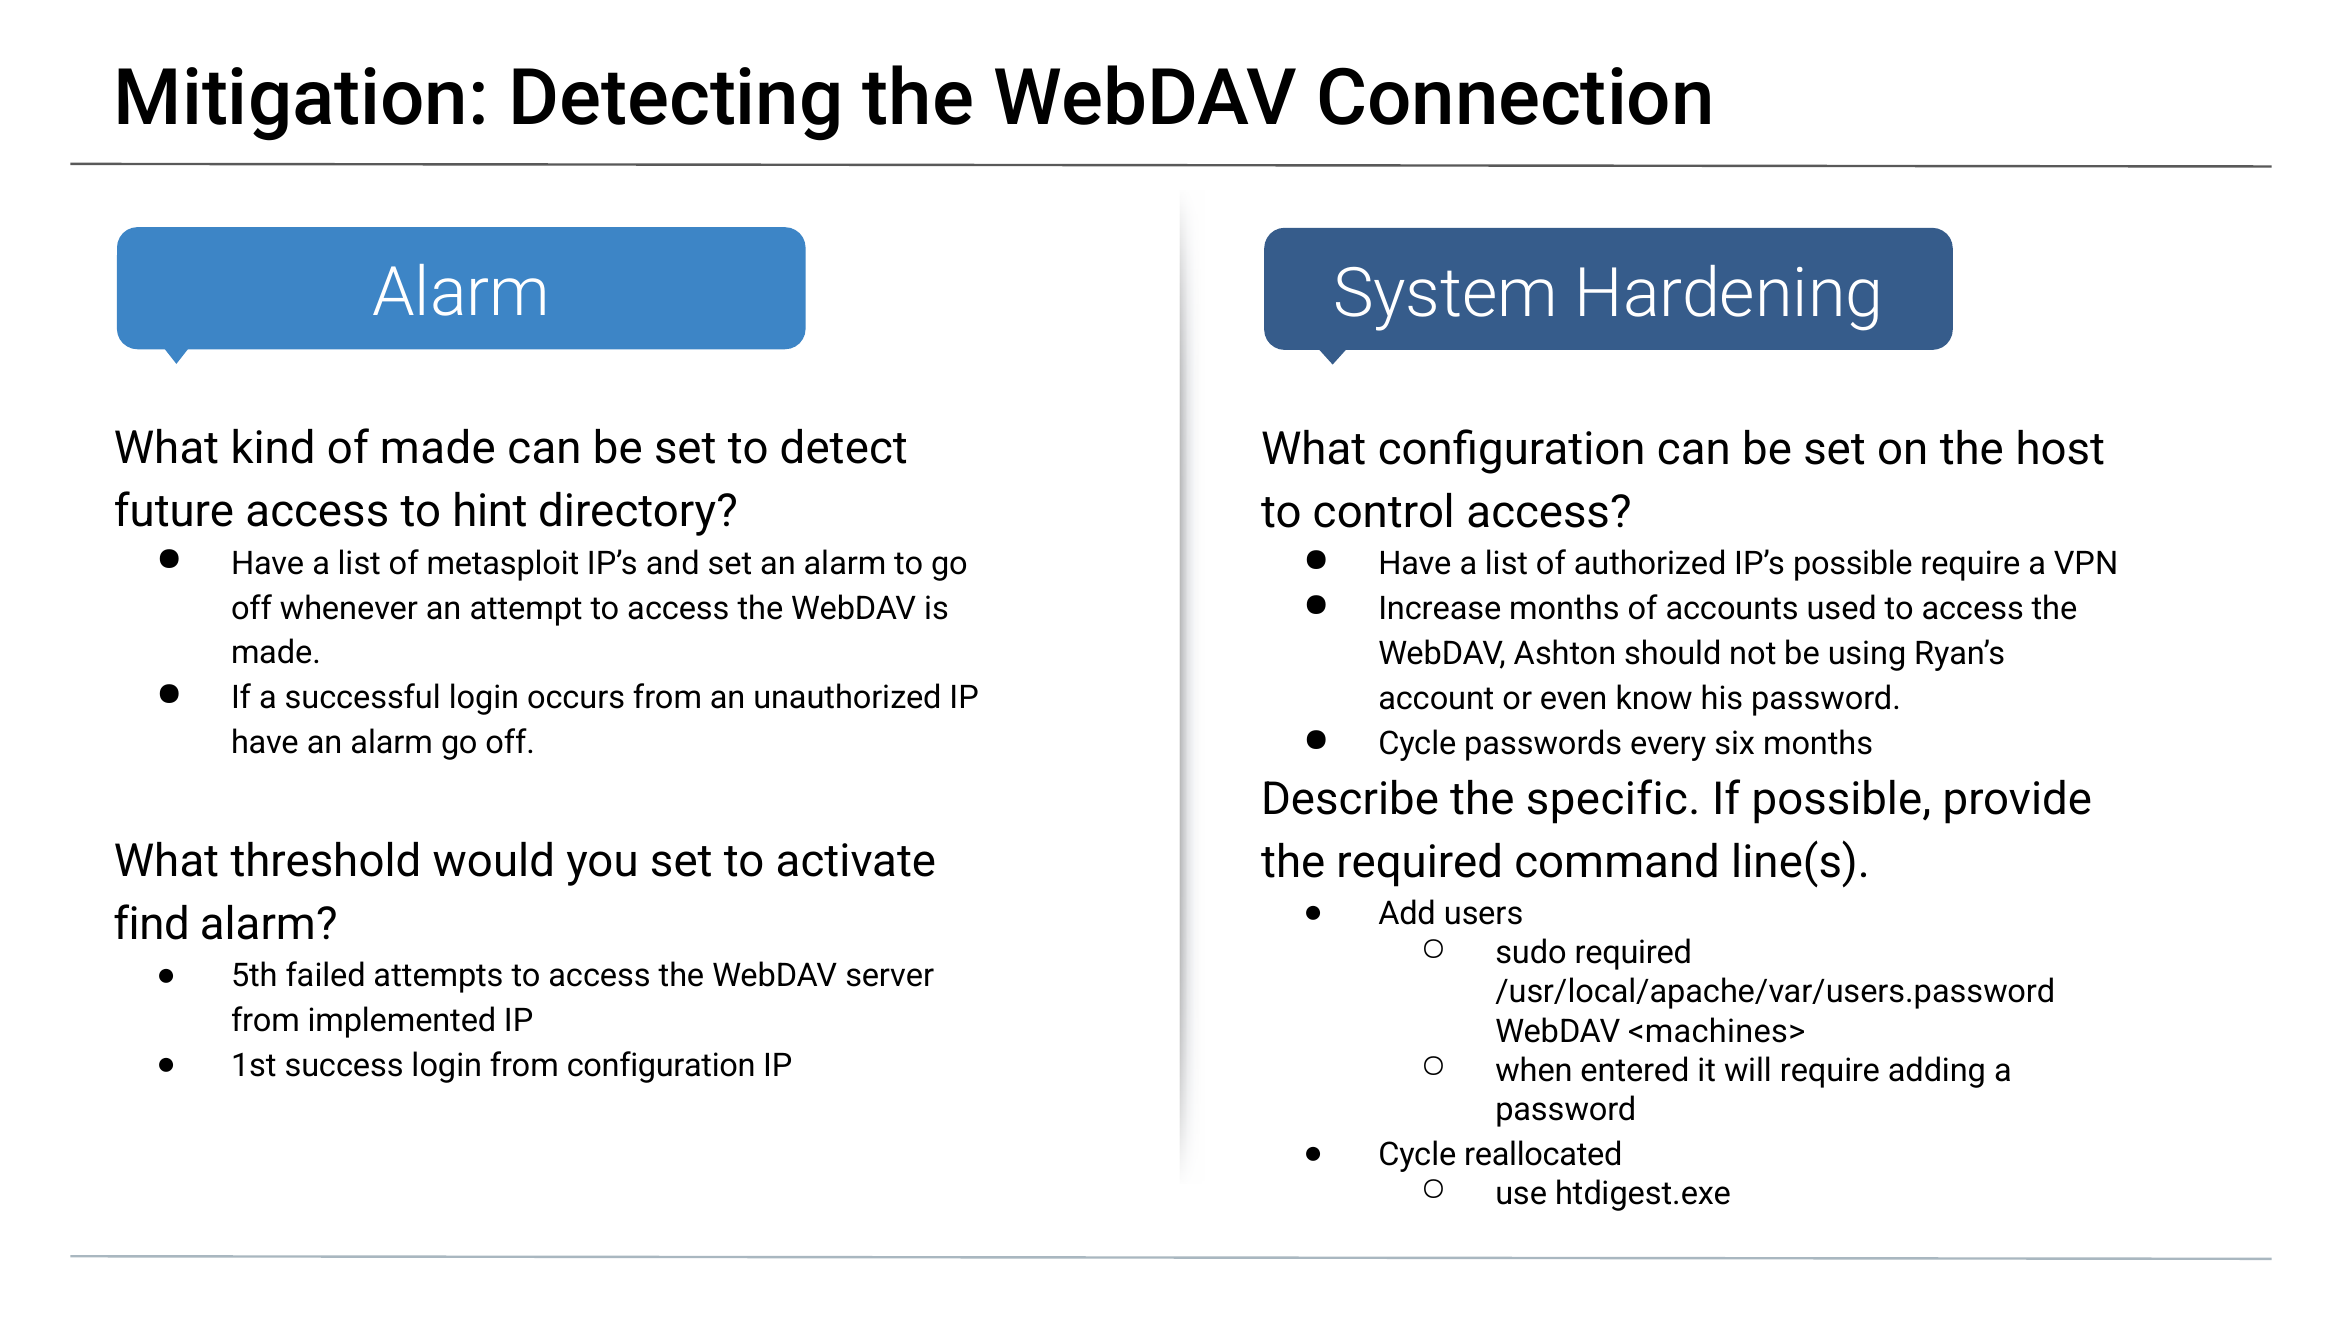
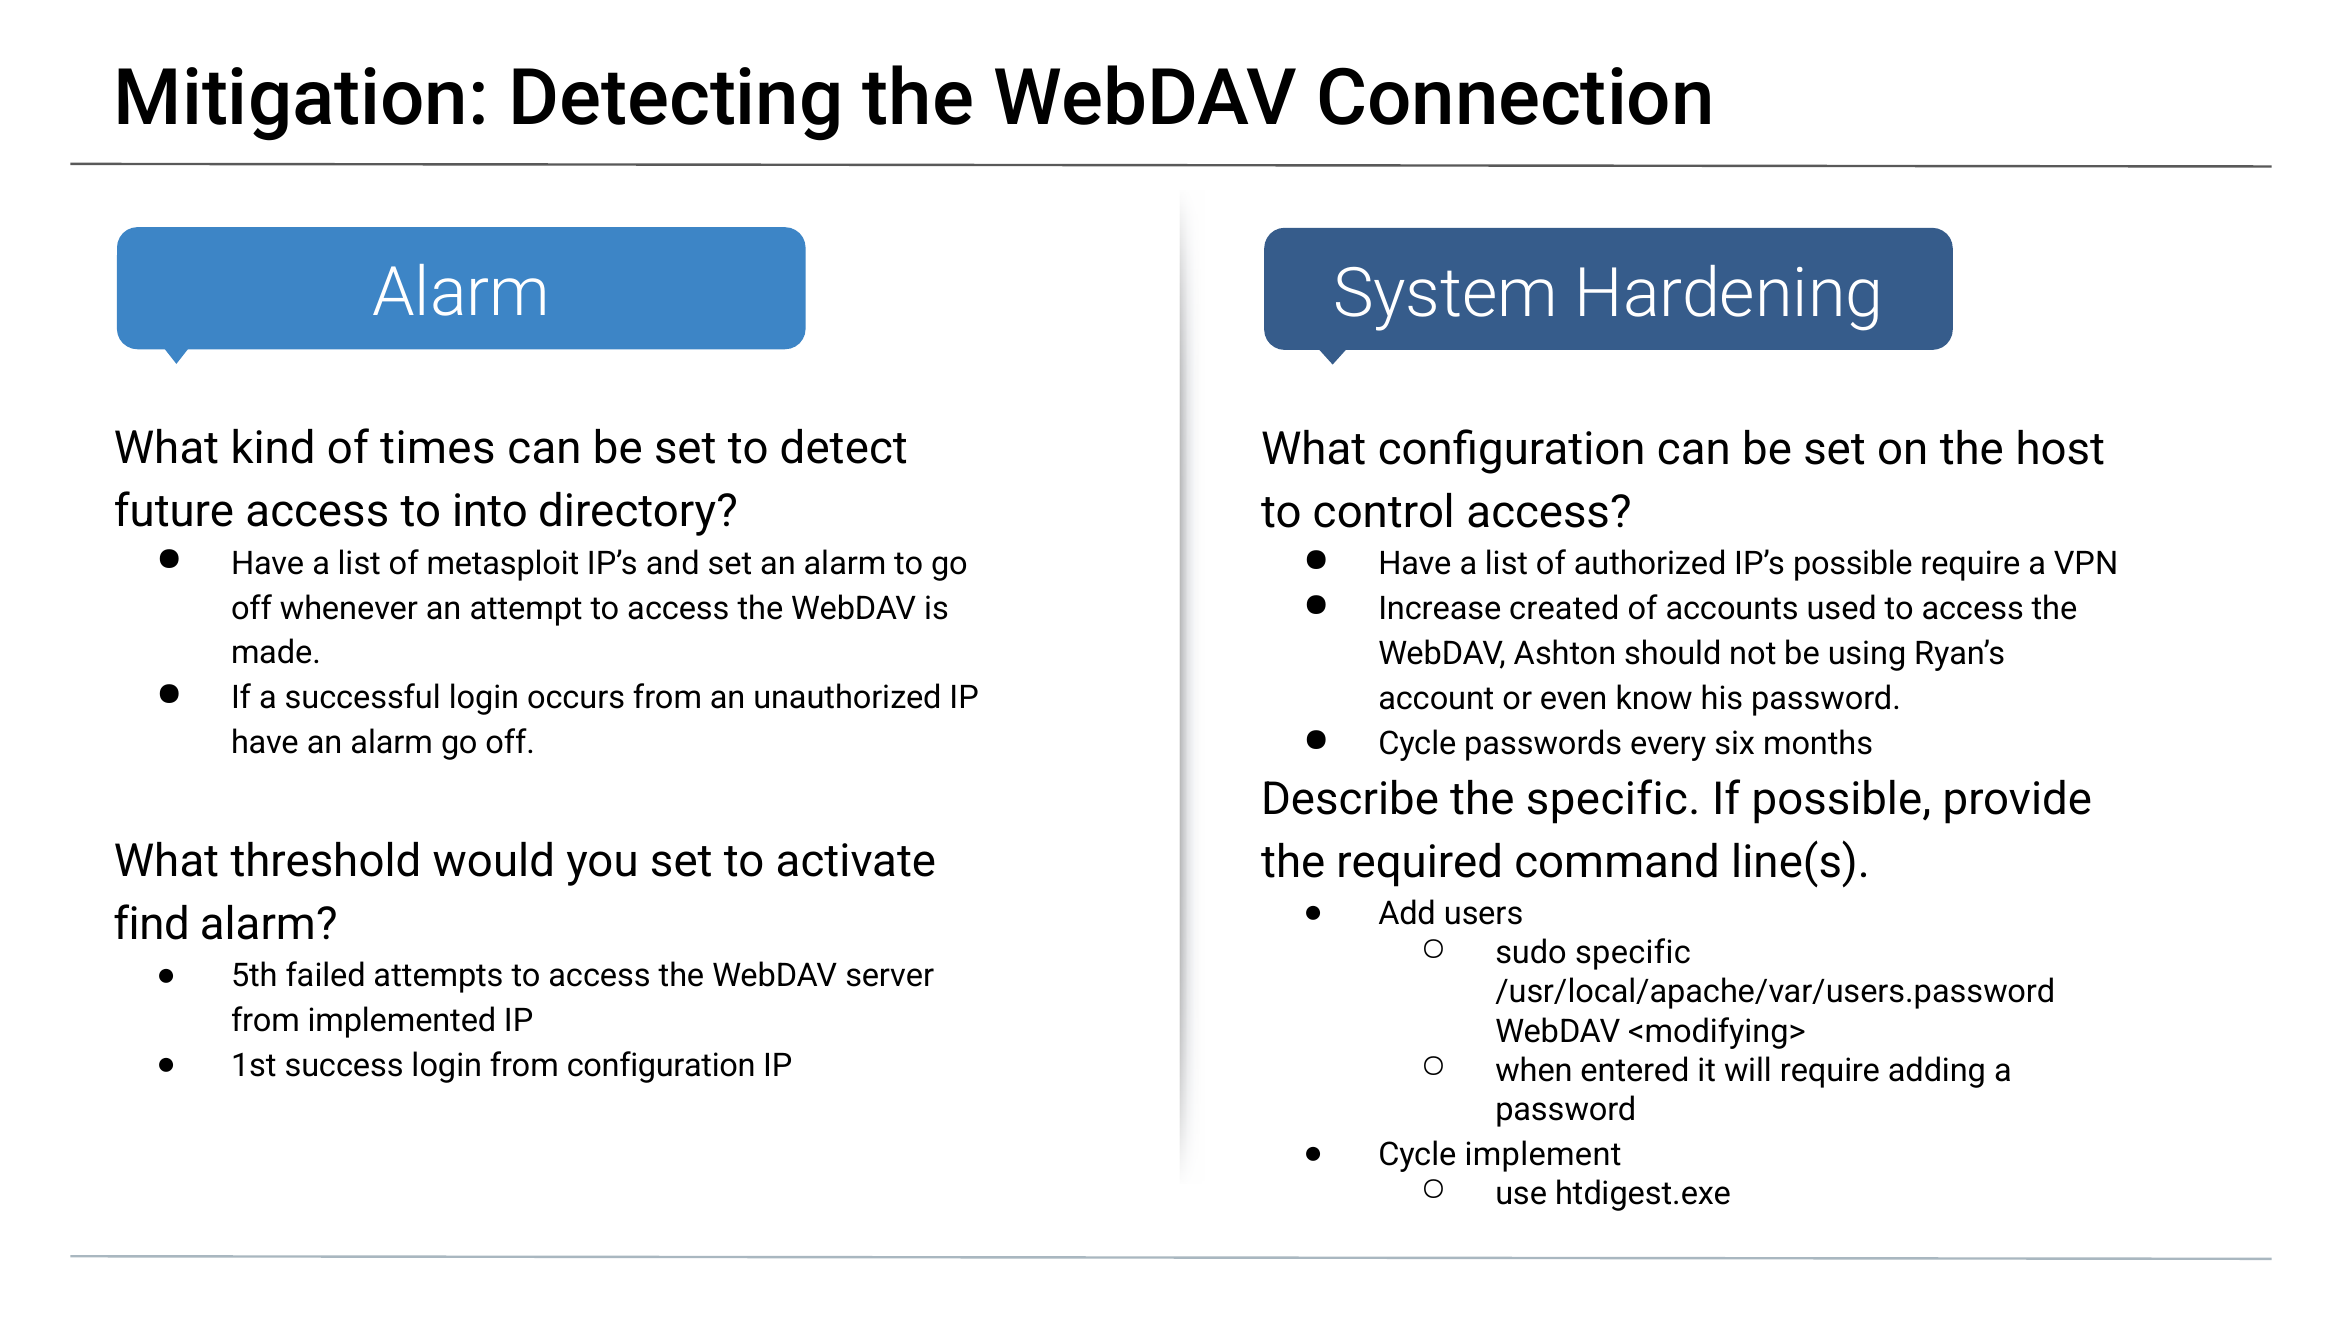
of made: made -> times
hint: hint -> into
Increase months: months -> created
sudo required: required -> specific
<machines>: <machines> -> <modifying>
reallocated: reallocated -> implement
